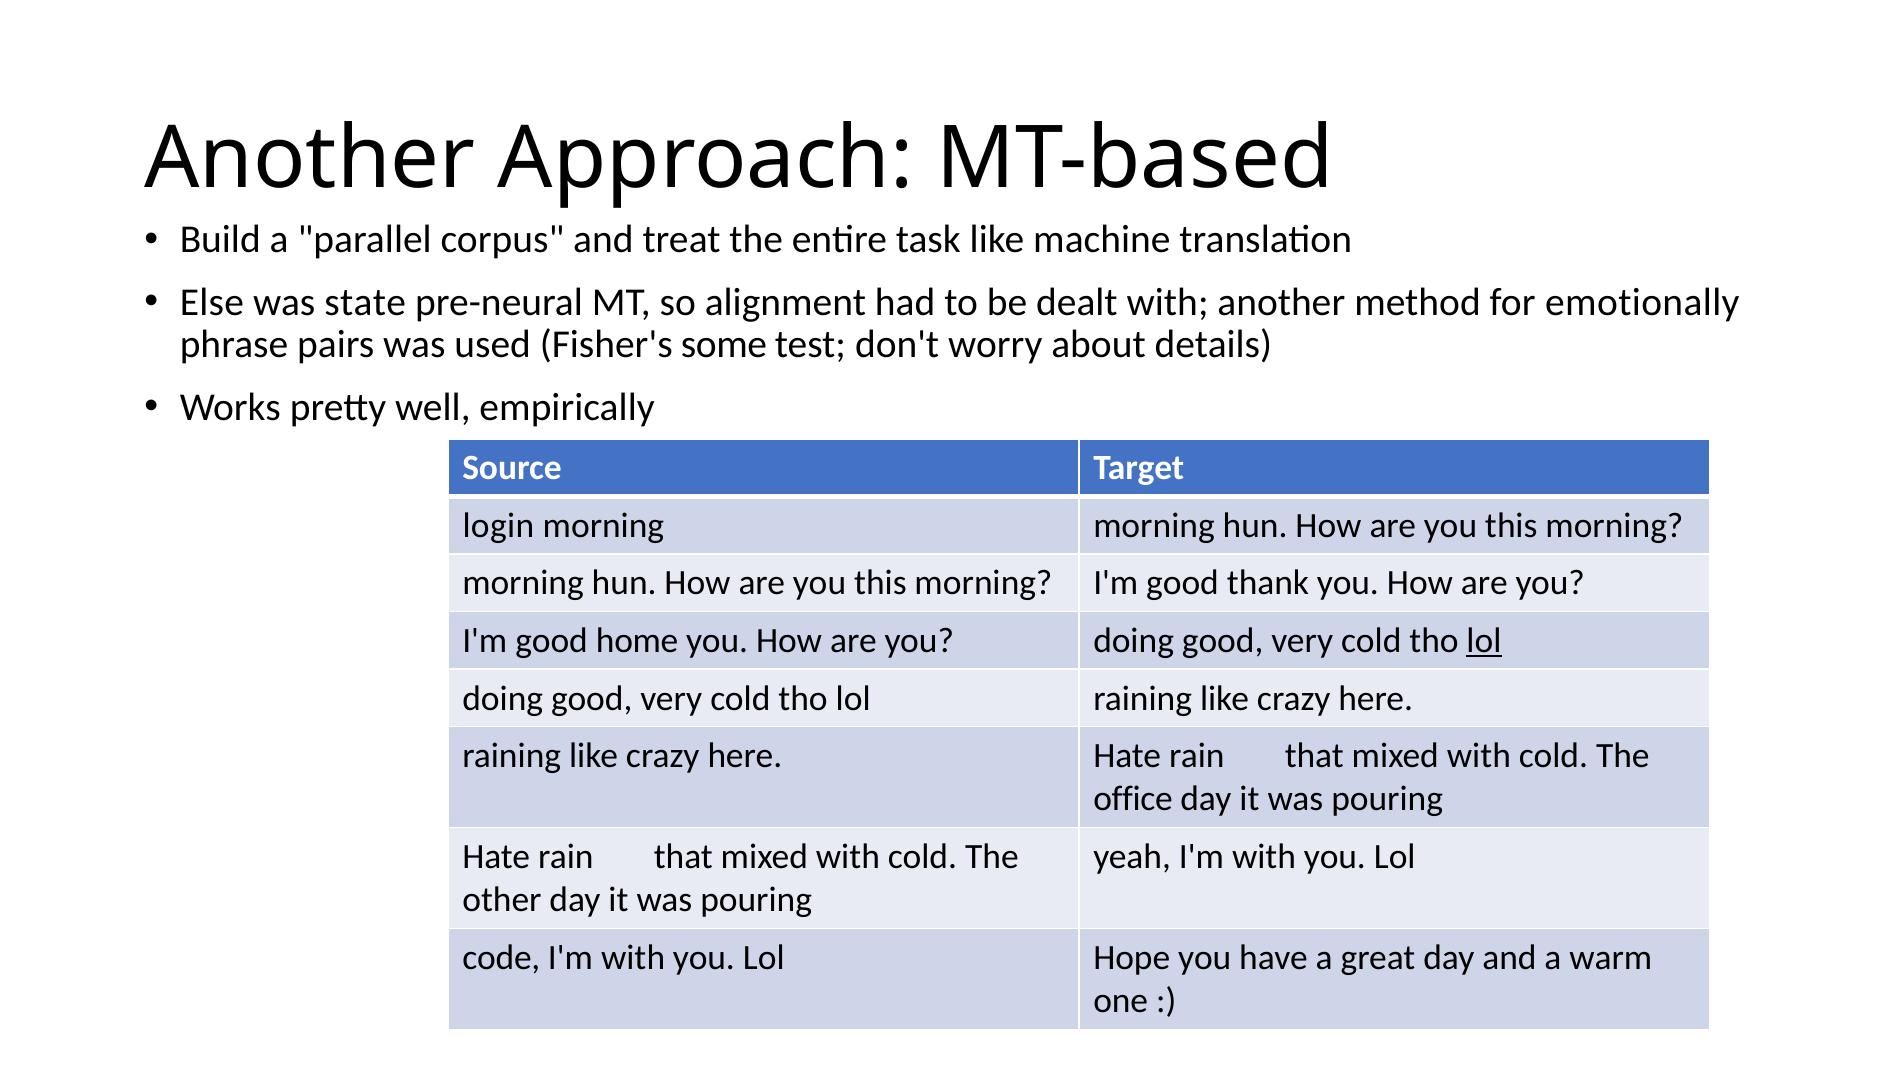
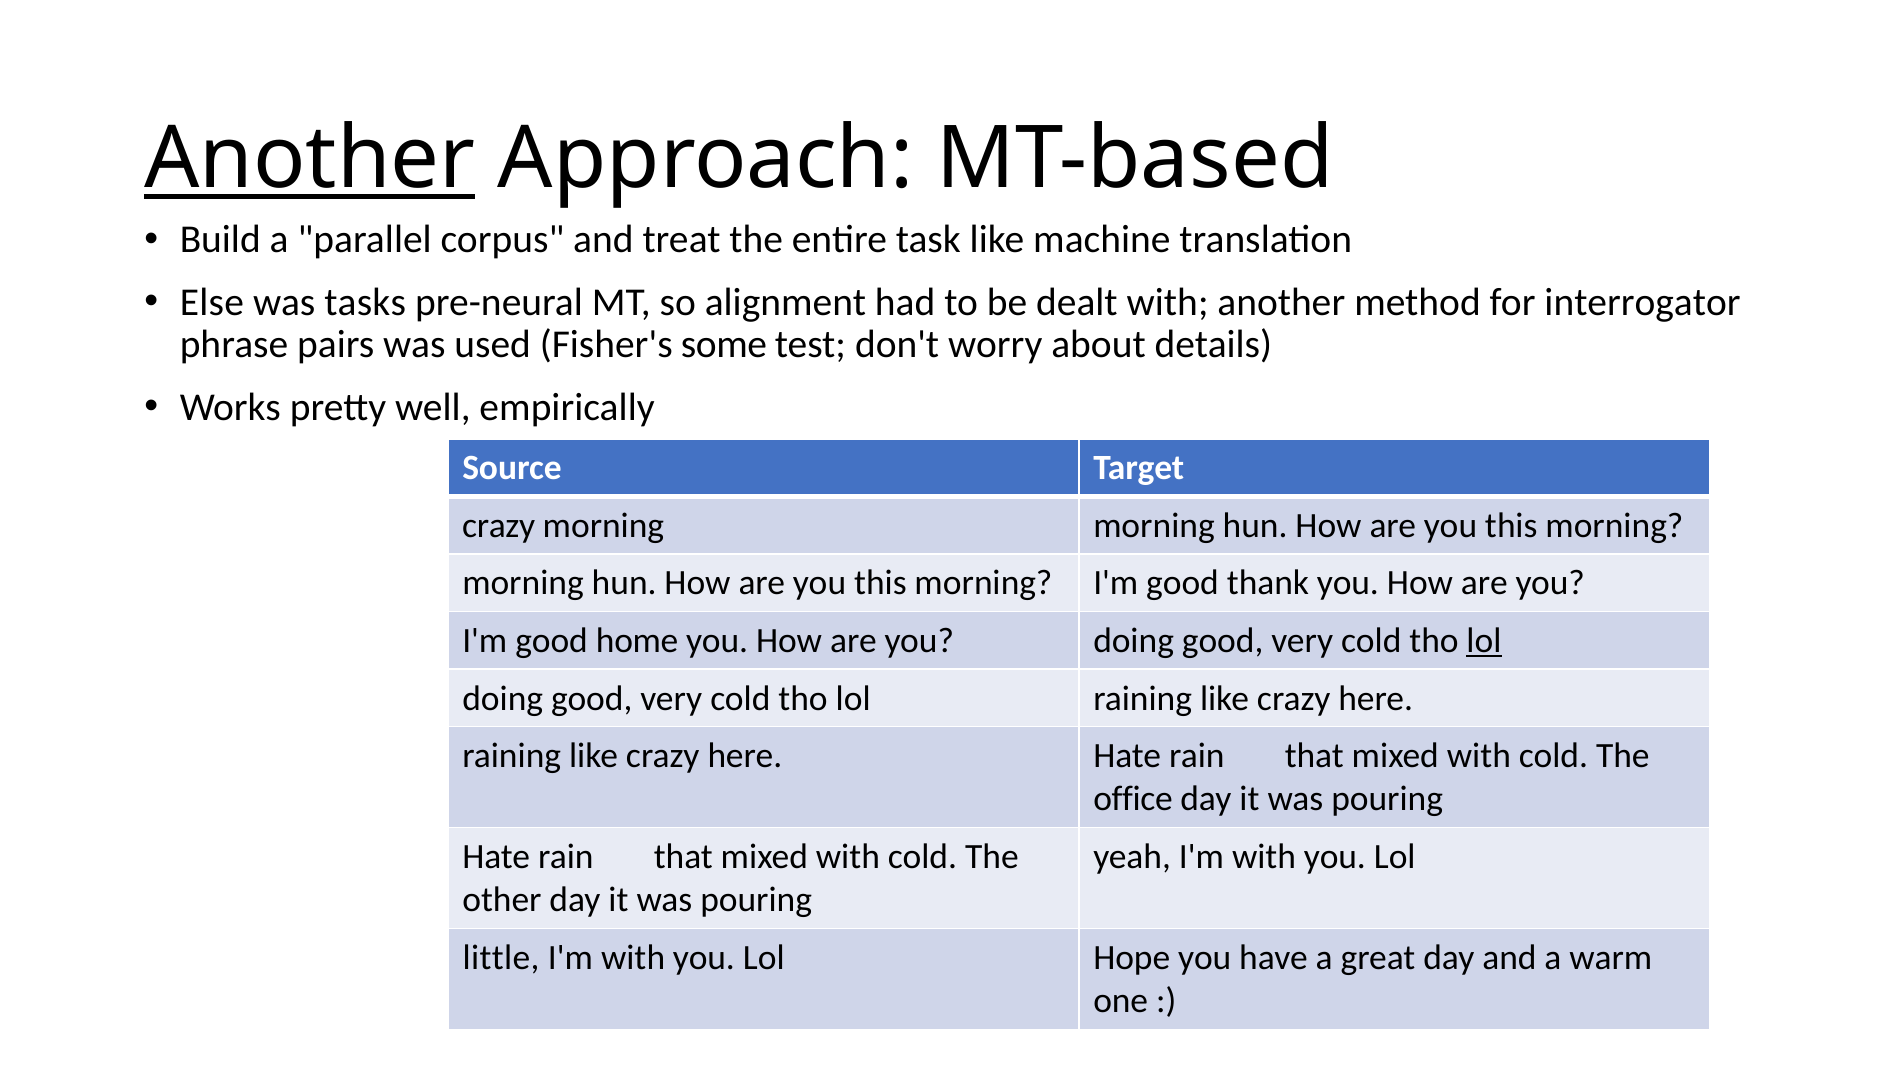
Another at (310, 159) underline: none -> present
state: state -> tasks
emotionally: emotionally -> interrogator
login at (498, 525): login -> crazy
code: code -> little
